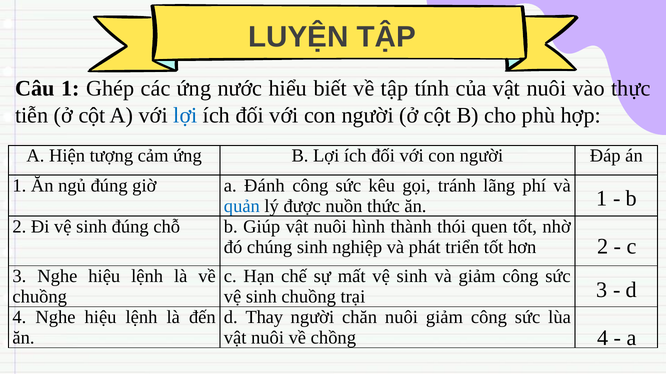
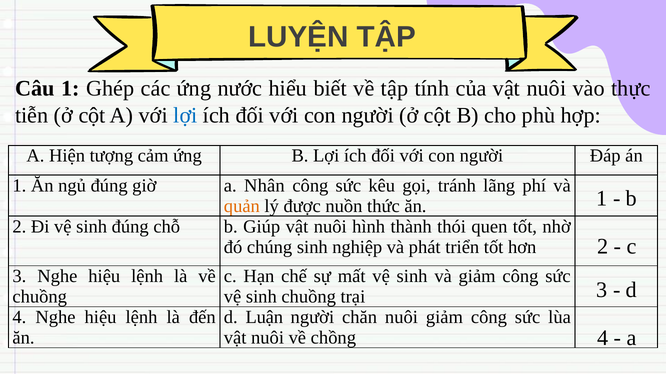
Đánh: Đánh -> Nhân
quản colour: blue -> orange
Thay: Thay -> Luận
